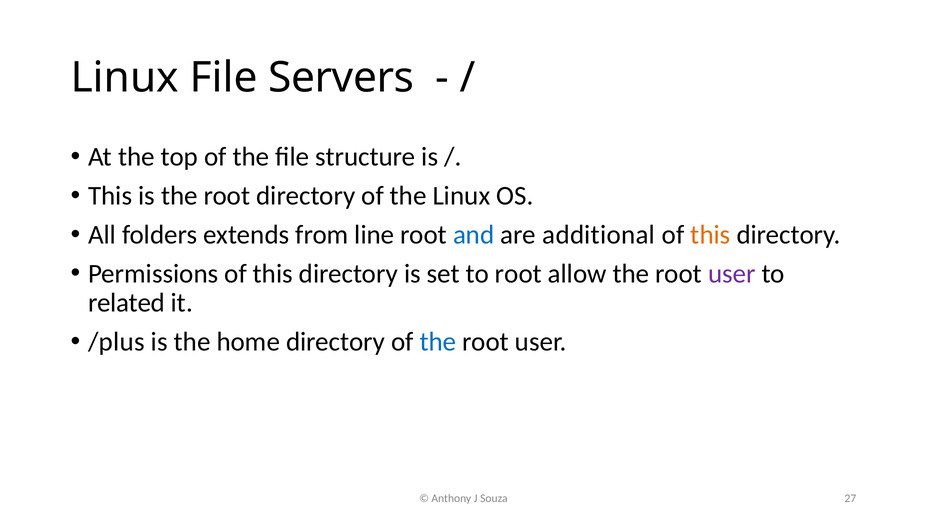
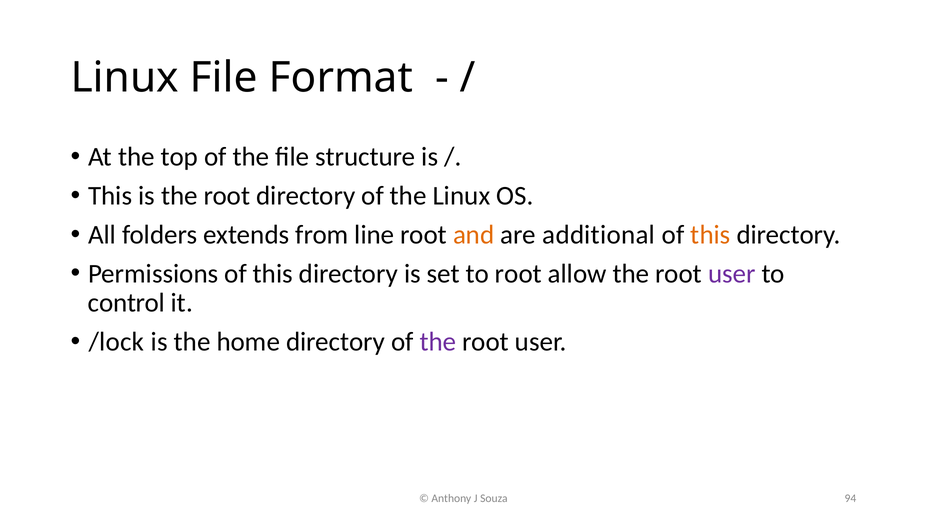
Servers: Servers -> Format
and colour: blue -> orange
related: related -> control
/plus: /plus -> /lock
the at (438, 341) colour: blue -> purple
27: 27 -> 94
